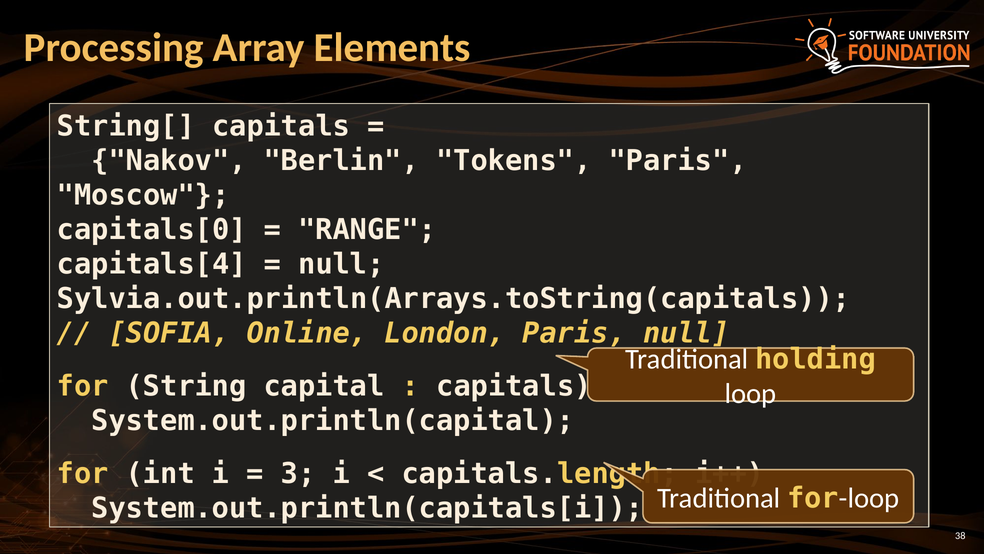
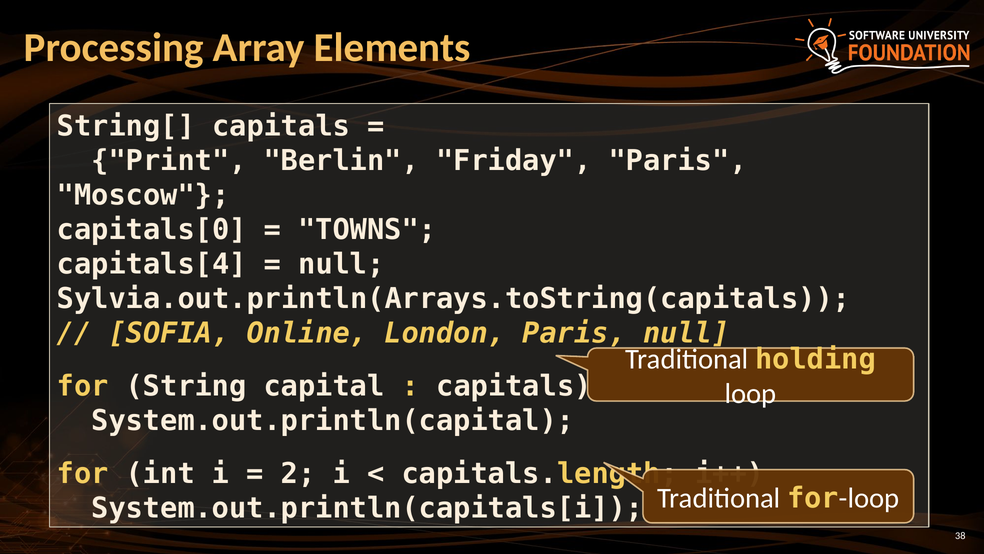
Nakov: Nakov -> Print
Tokens: Tokens -> Friday
RANGE: RANGE -> TOWNS
3: 3 -> 2
